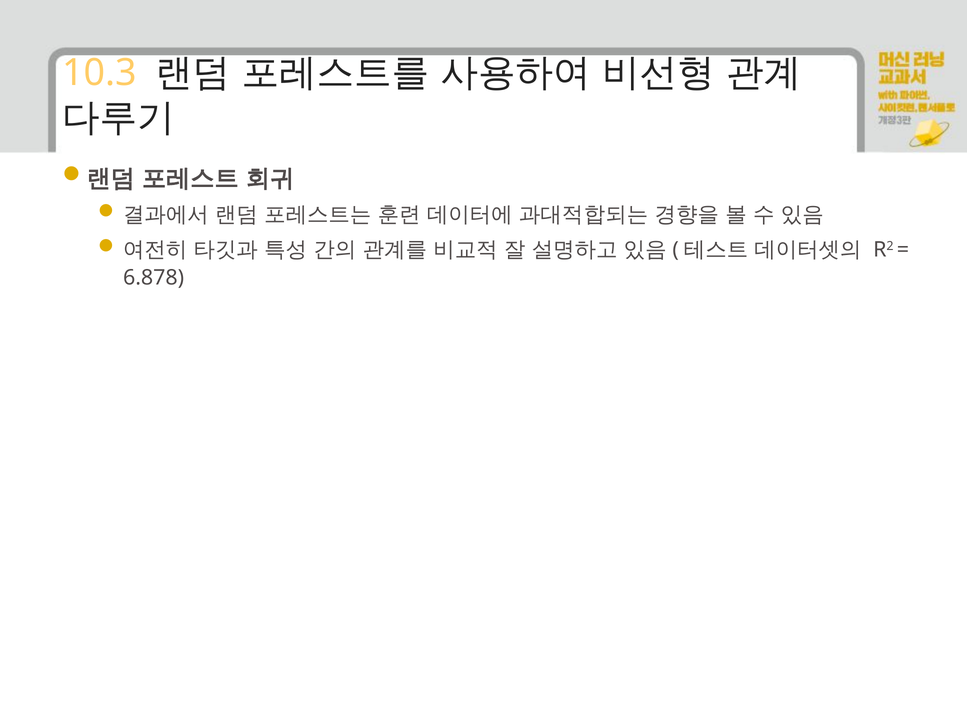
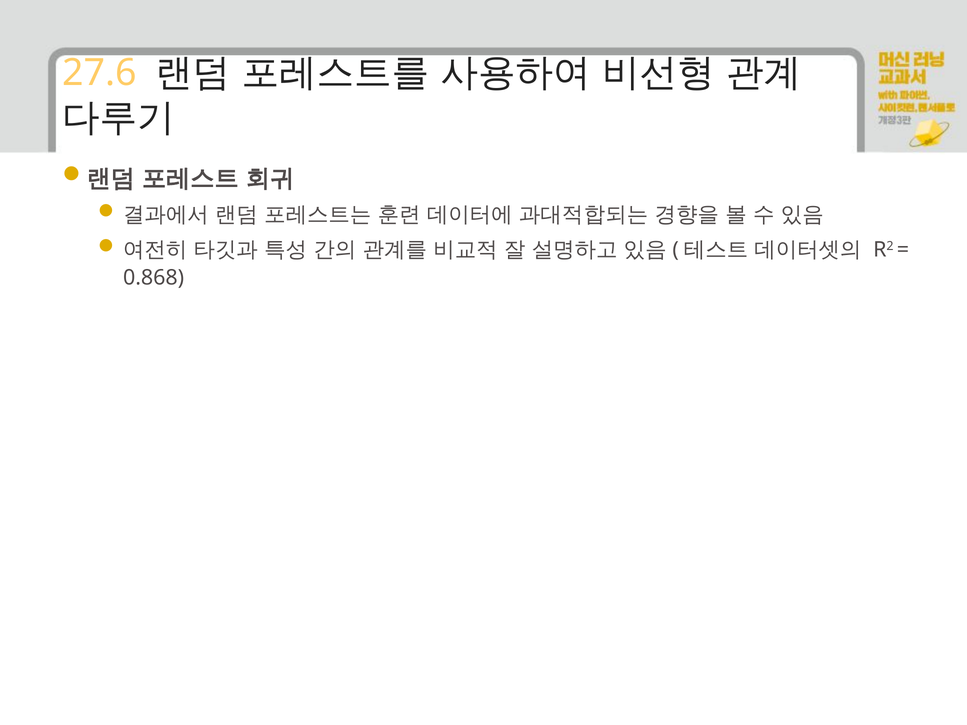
10.3: 10.3 -> 27.6
6.878: 6.878 -> 0.868
